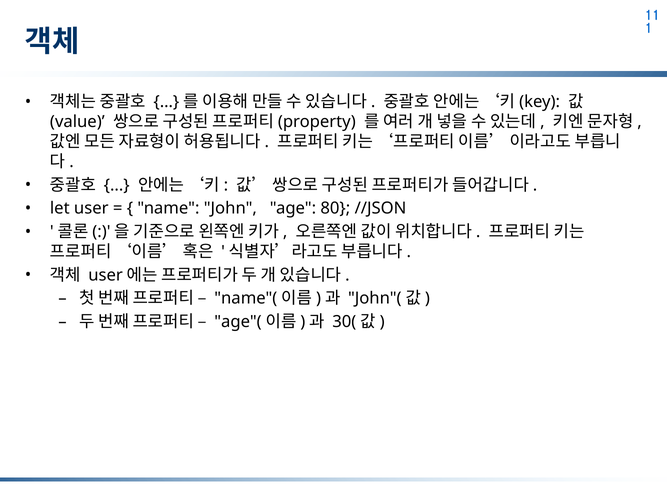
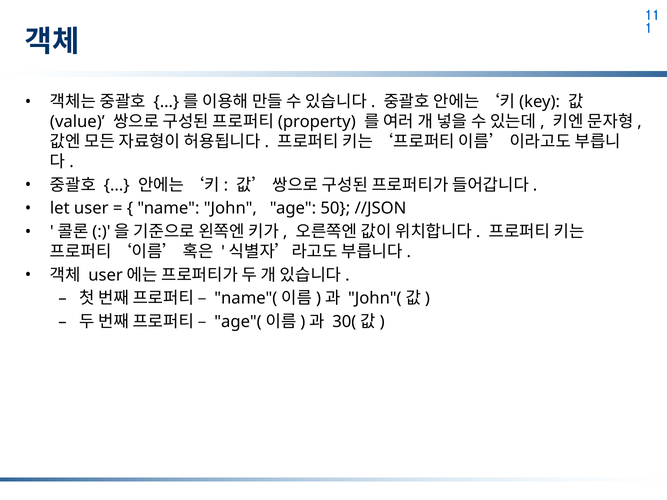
80: 80 -> 50
